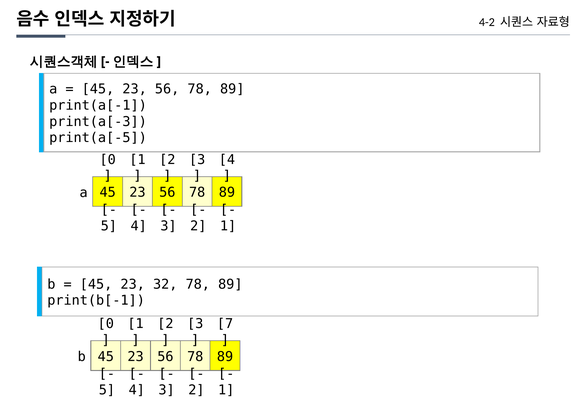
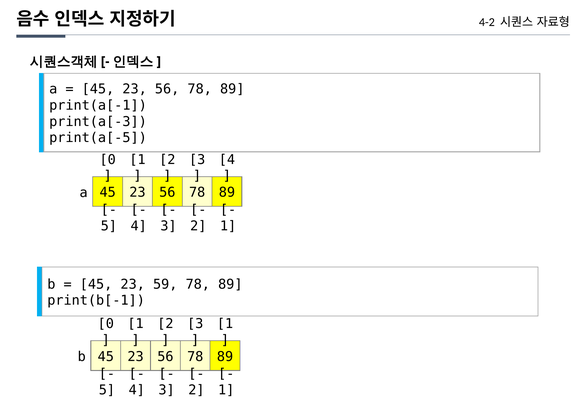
32: 32 -> 59
7 at (225, 323): 7 -> 1
